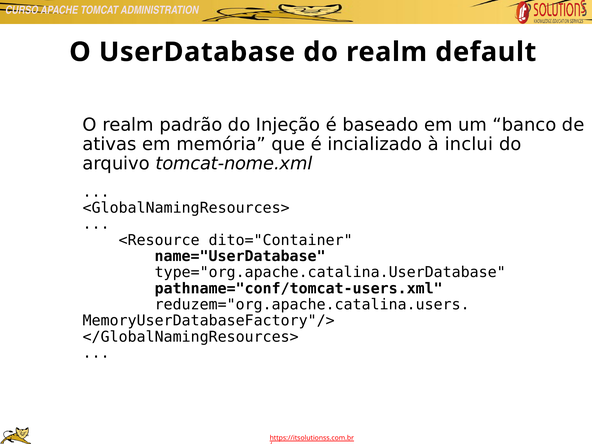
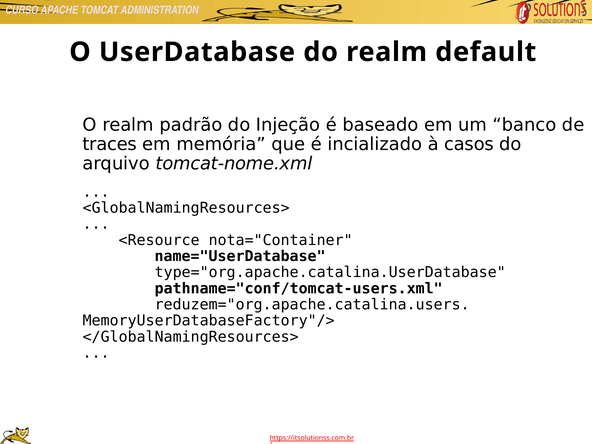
ativas: ativas -> traces
inclui: inclui -> casos
dito="Container: dito="Container -> nota="Container
